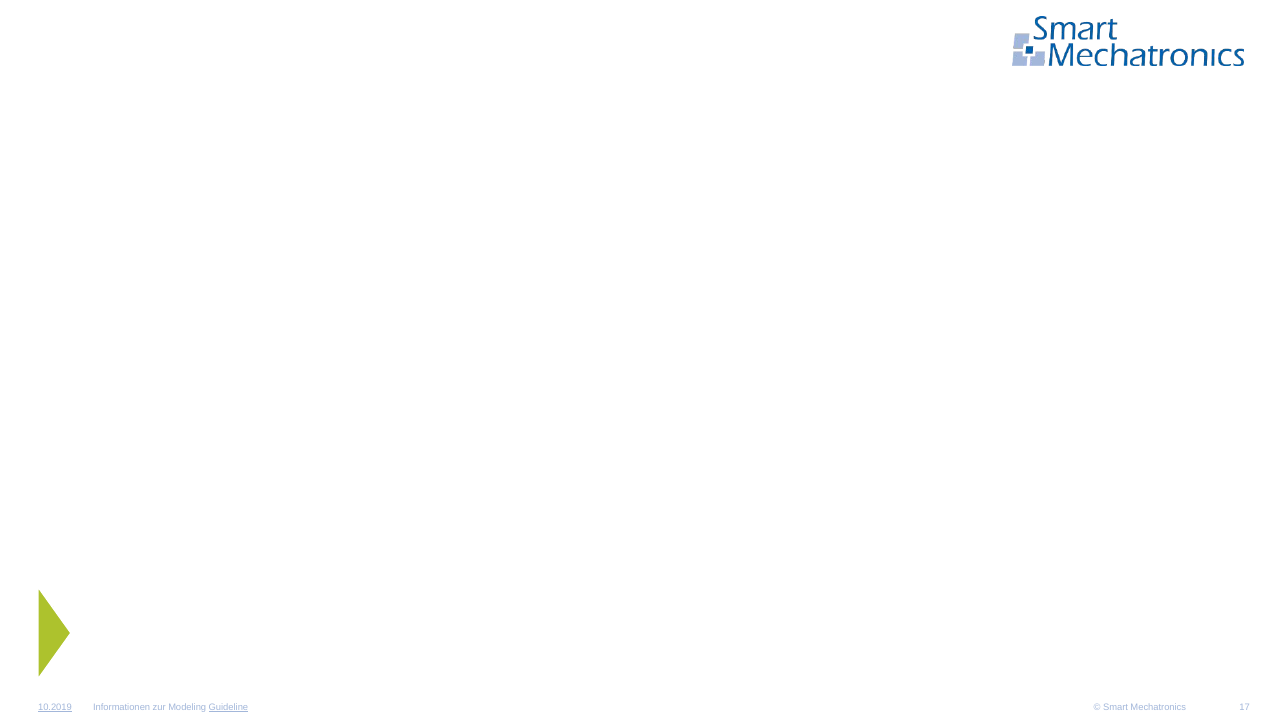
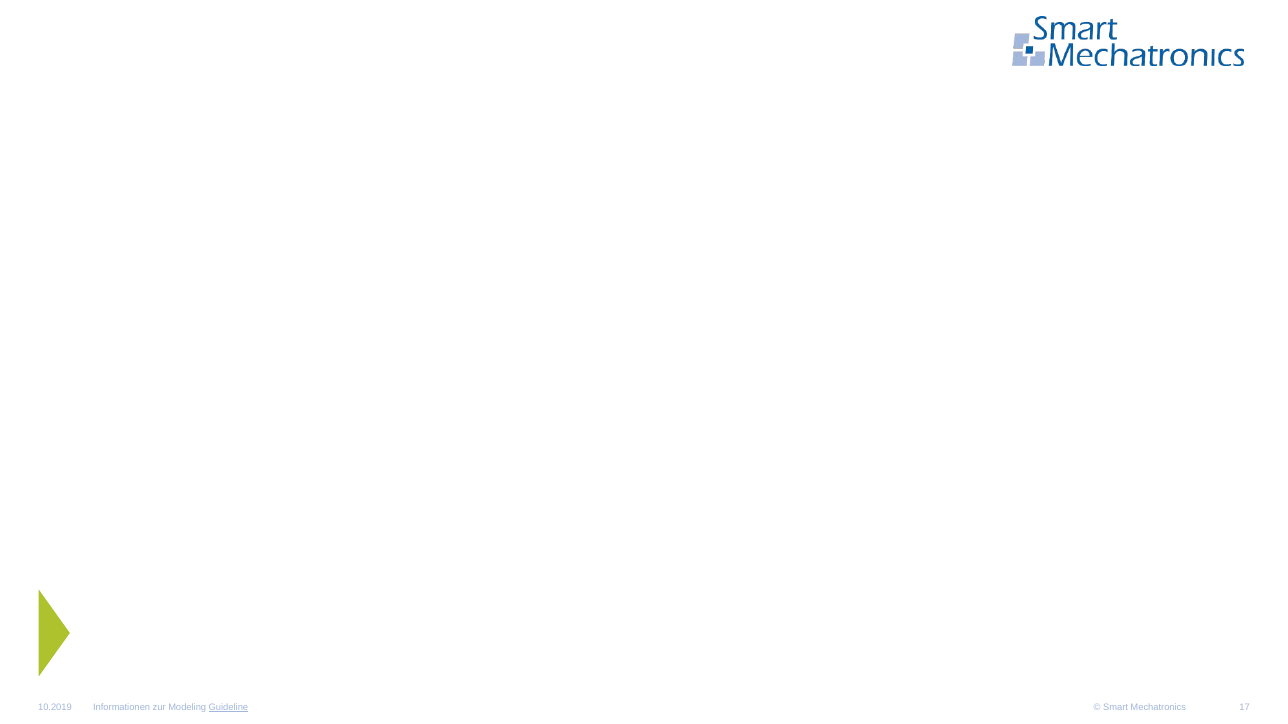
10.2019 underline: present -> none
